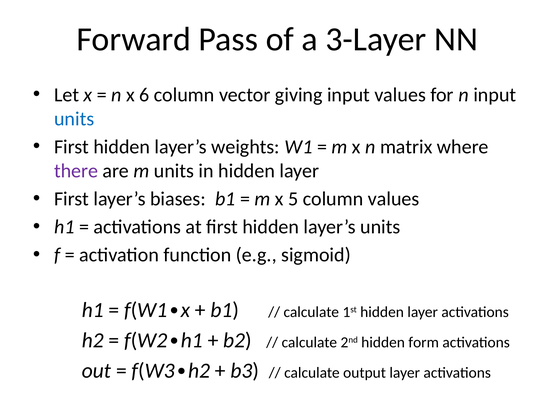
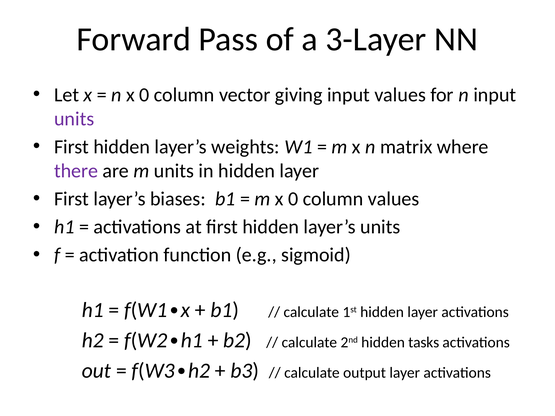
n x 6: 6 -> 0
units at (74, 119) colour: blue -> purple
m x 5: 5 -> 0
form: form -> tasks
